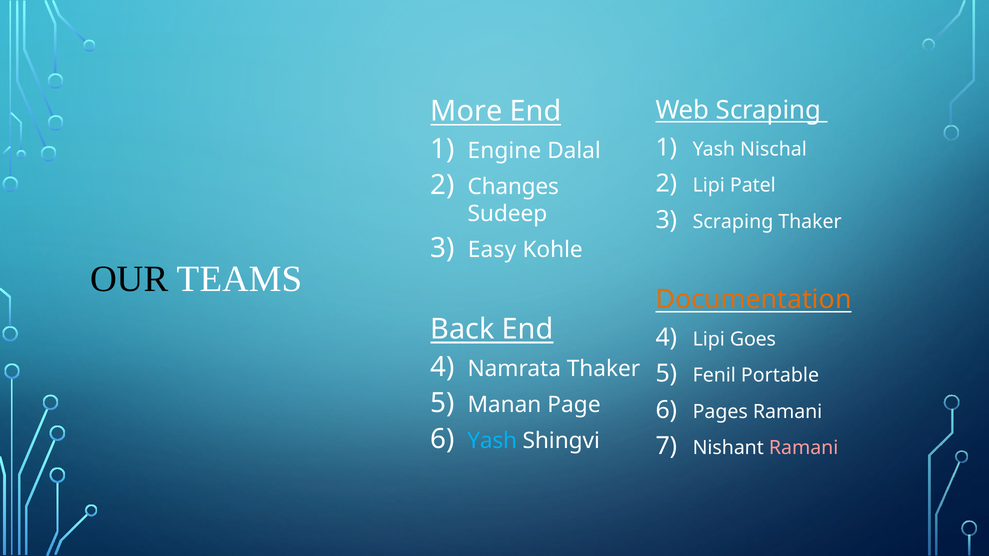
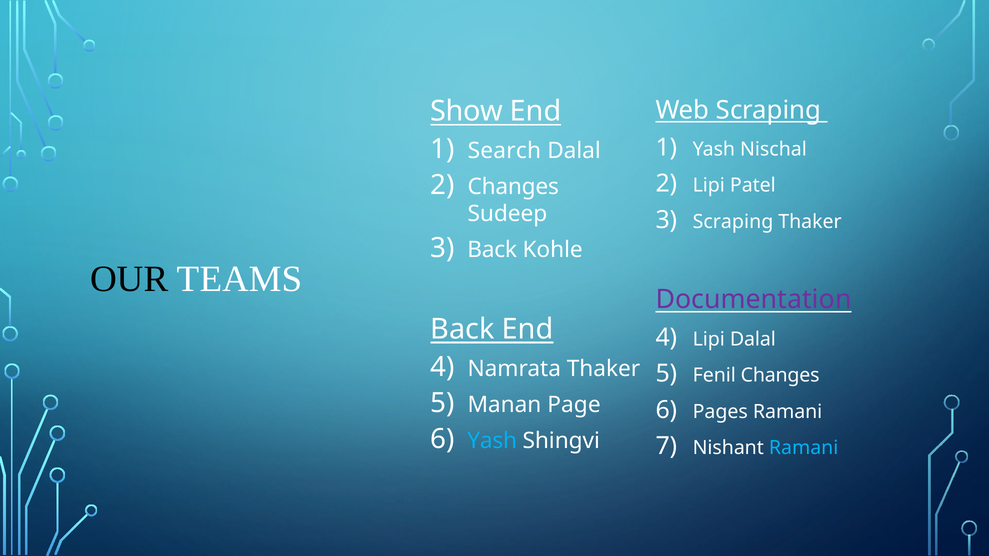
More: More -> Show
Engine: Engine -> Search
Easy at (492, 250): Easy -> Back
Documentation colour: orange -> purple
Lipi Goes: Goes -> Dalal
Fenil Portable: Portable -> Changes
Ramani at (804, 448) colour: pink -> light blue
